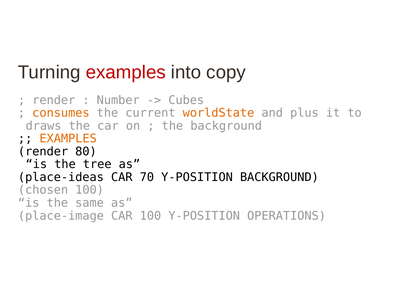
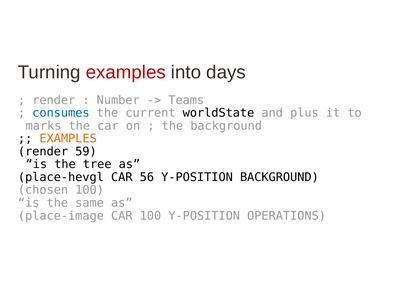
copy: copy -> days
Cubes: Cubes -> Teams
consumes colour: orange -> blue
worldState colour: orange -> black
draws: draws -> marks
80: 80 -> 59
place-ideas: place-ideas -> place-hevgl
70: 70 -> 56
